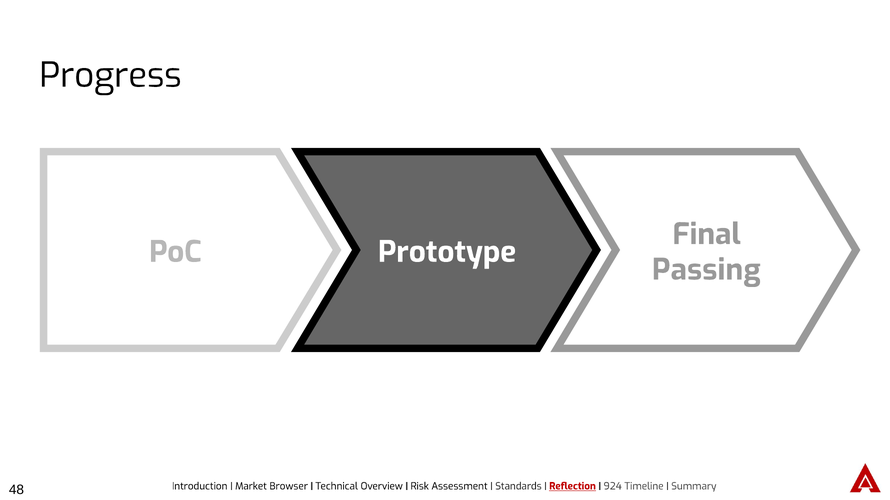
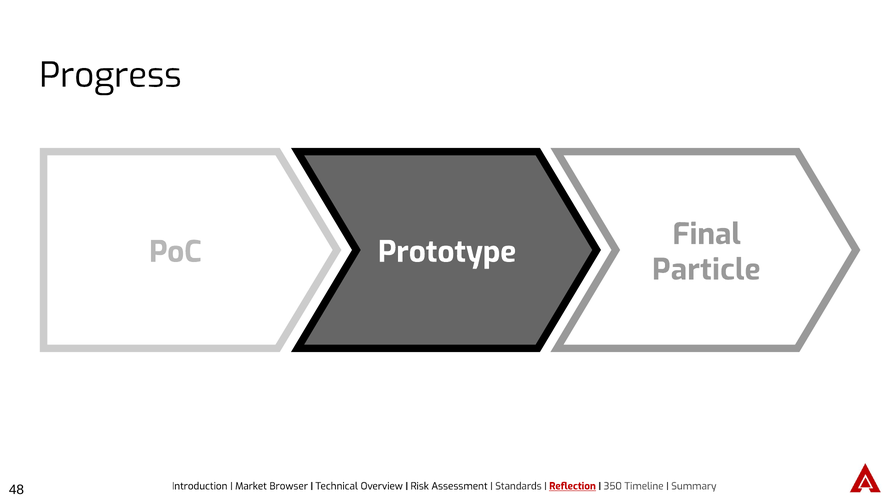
Passing: Passing -> Particle
924: 924 -> 350
